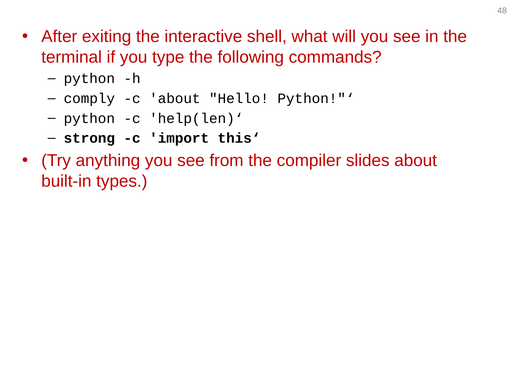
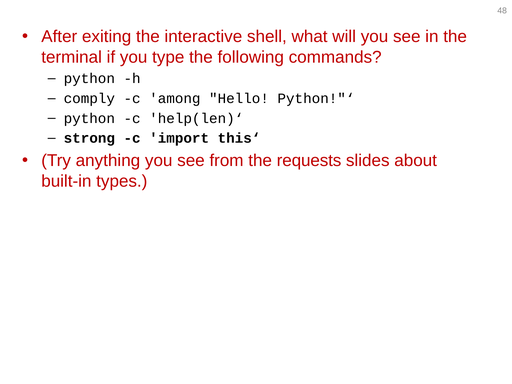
c about: about -> among
compiler: compiler -> requests
